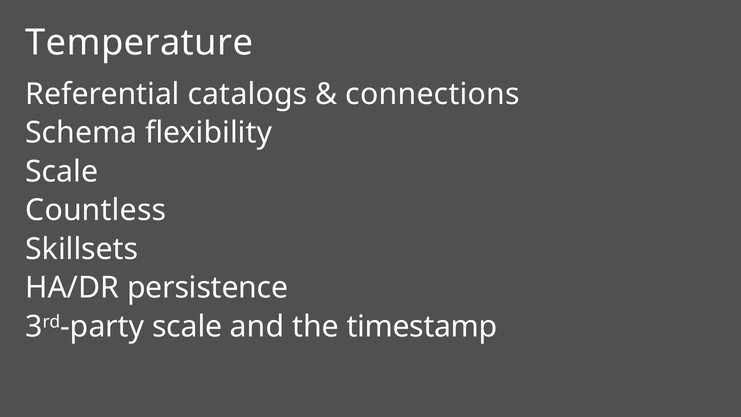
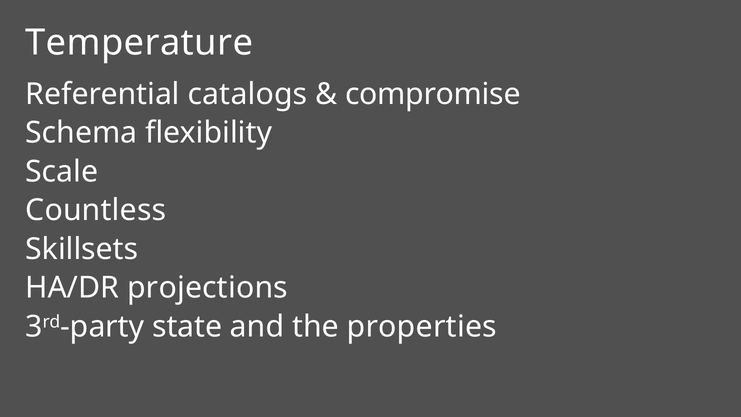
connections: connections -> compromise
persistence: persistence -> projections
3rd-party scale: scale -> state
timestamp: timestamp -> properties
